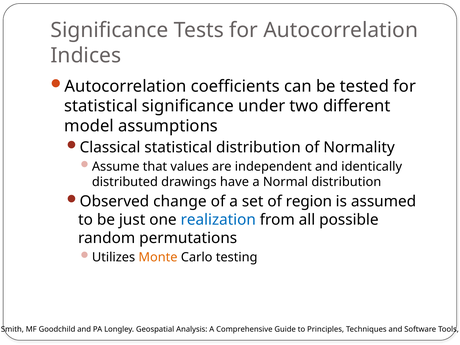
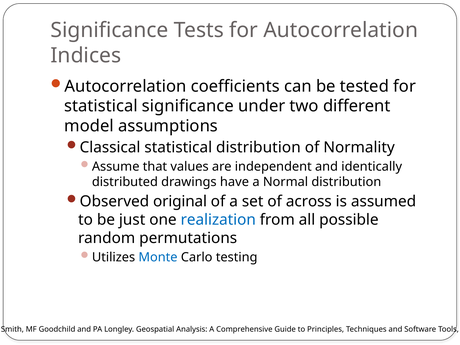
change: change -> original
region: region -> across
Monte colour: orange -> blue
